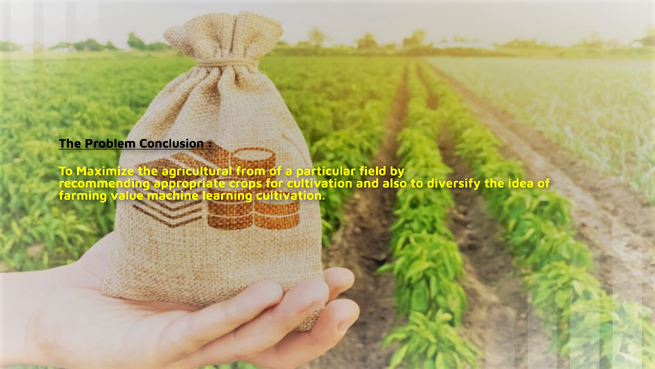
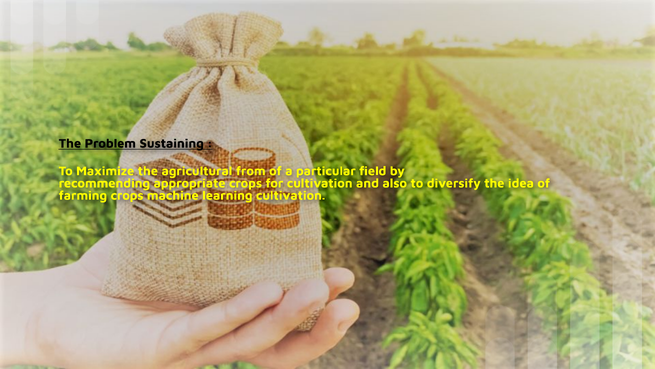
Conclusion: Conclusion -> Sustaining
farming value: value -> crops
